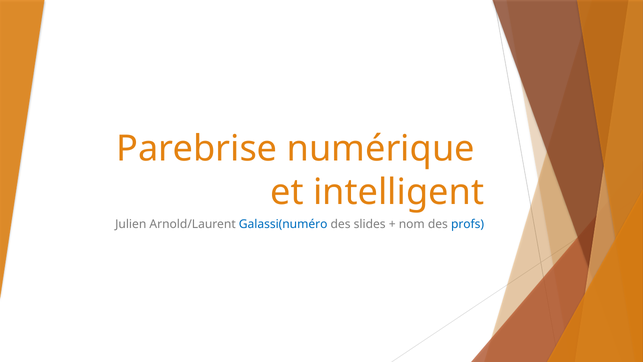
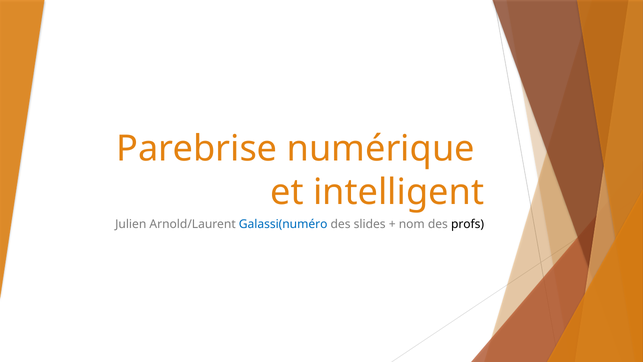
profs colour: blue -> black
